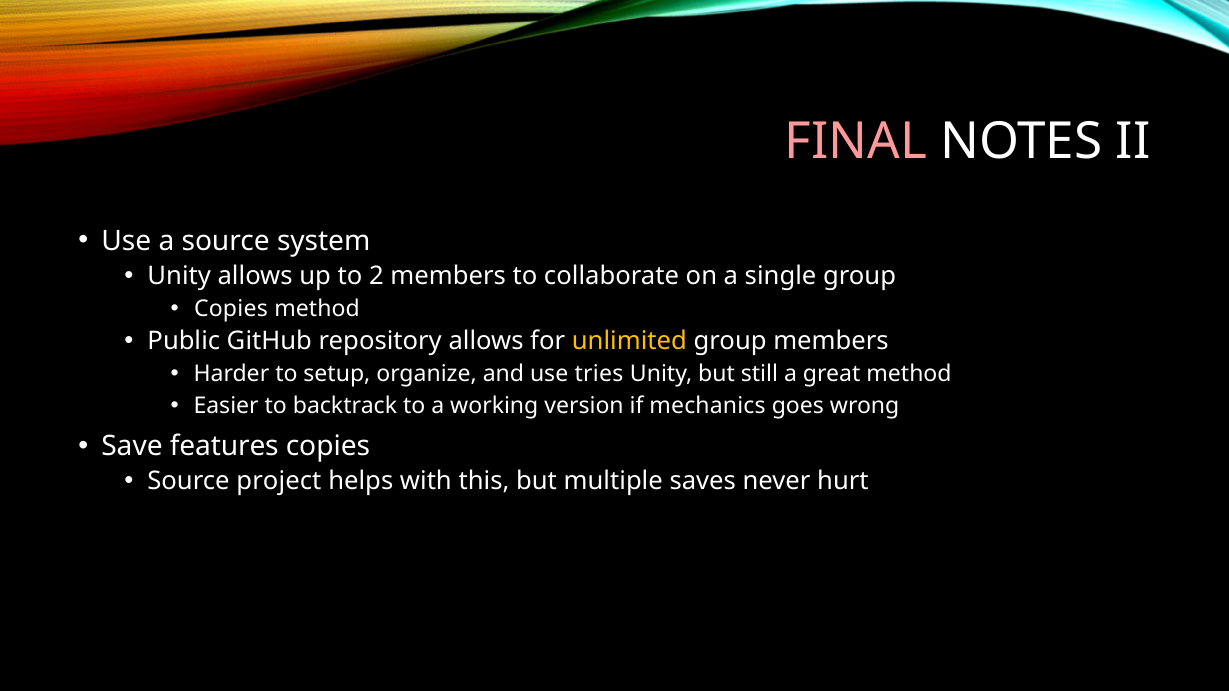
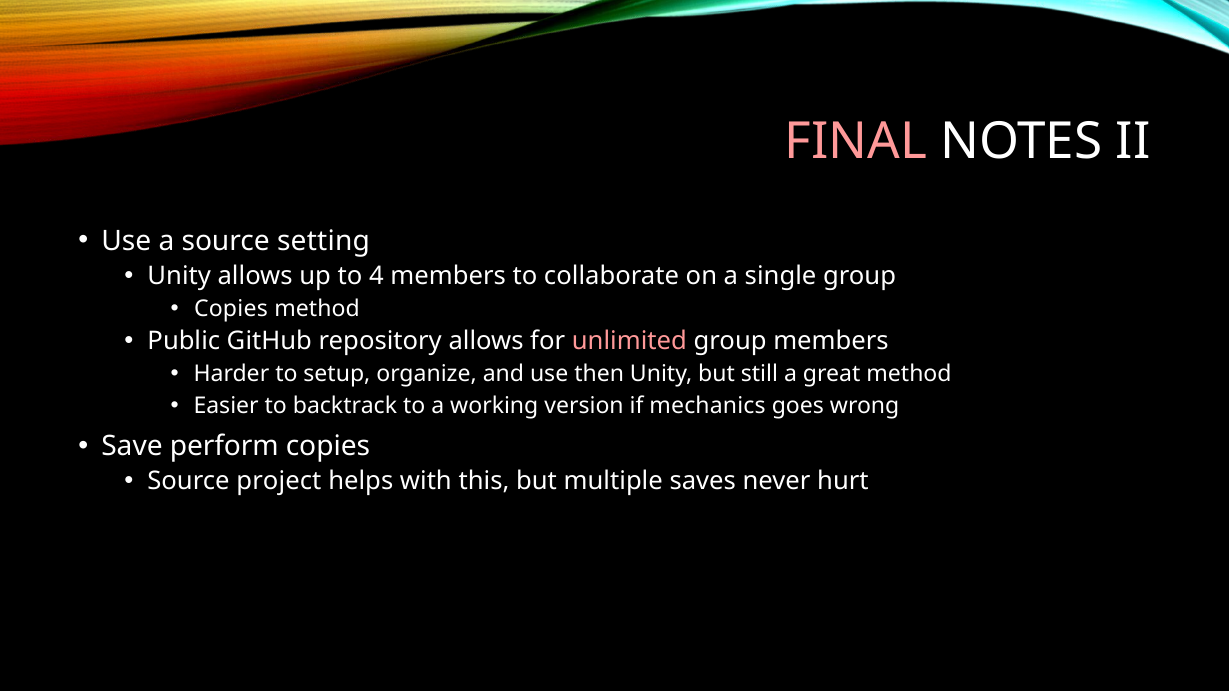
system: system -> setting
2: 2 -> 4
unlimited colour: yellow -> pink
tries: tries -> then
features: features -> perform
